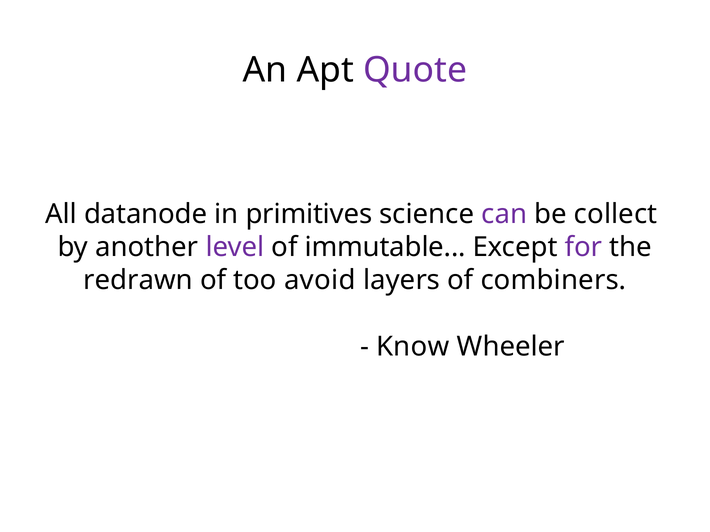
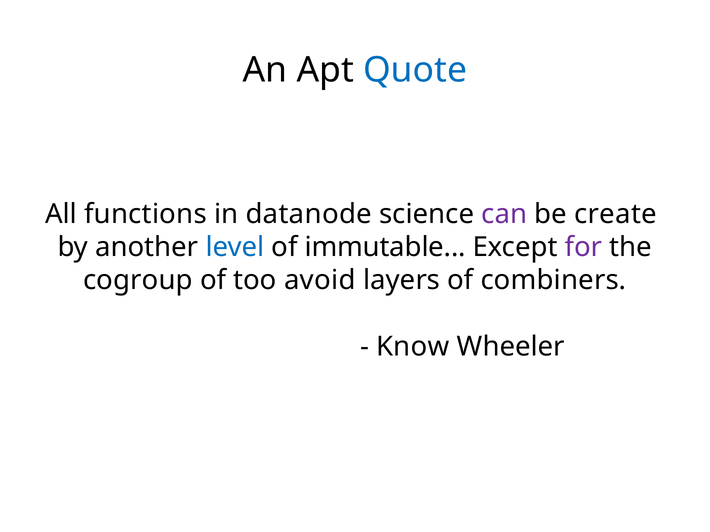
Quote colour: purple -> blue
datanode: datanode -> functions
primitives: primitives -> datanode
collect: collect -> create
level colour: purple -> blue
redrawn: redrawn -> cogroup
